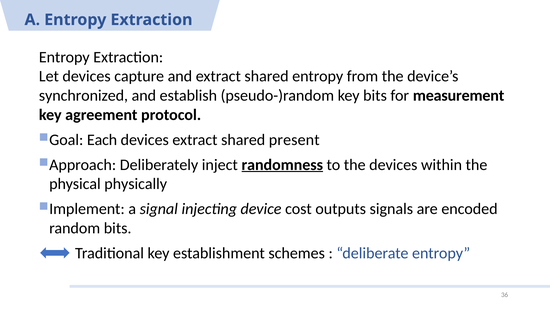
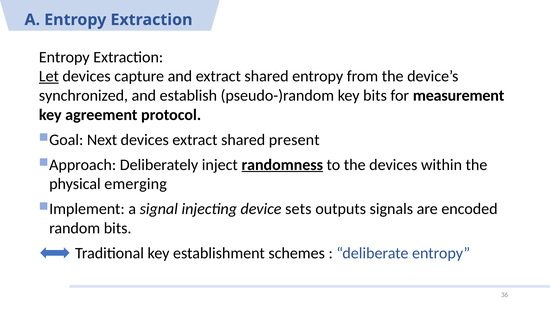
Let underline: none -> present
Each: Each -> Next
physically: physically -> emerging
cost: cost -> sets
